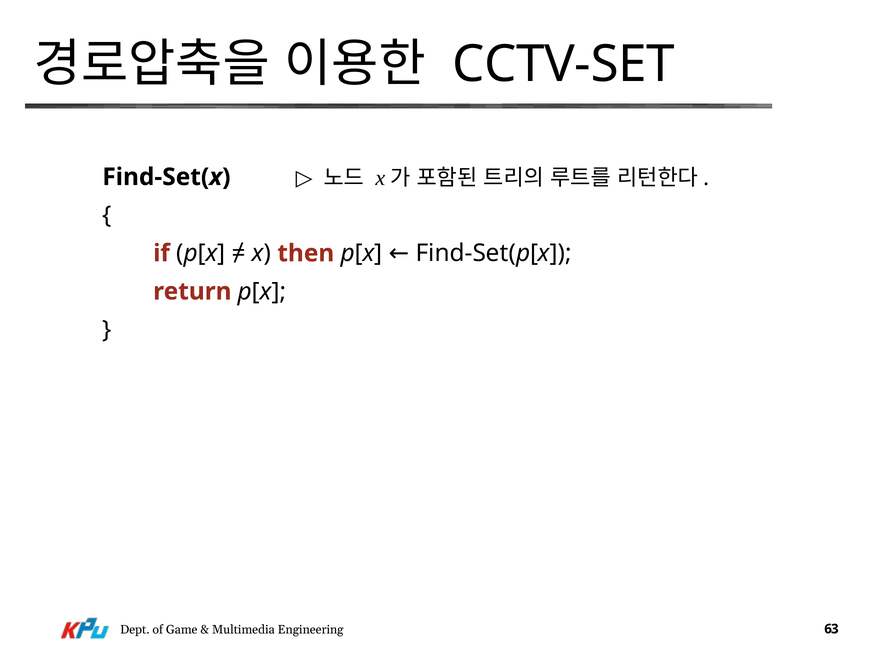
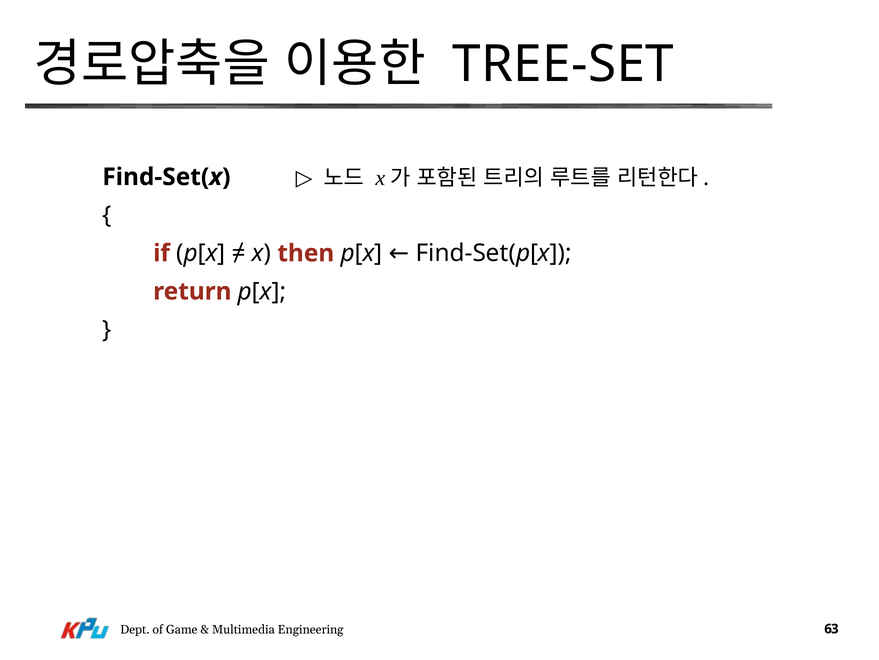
CCTV-SET: CCTV-SET -> TREE-SET
